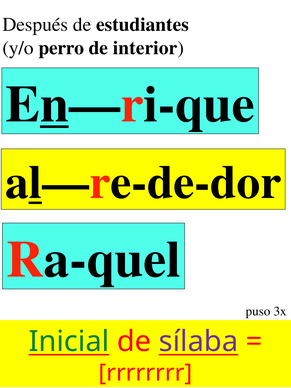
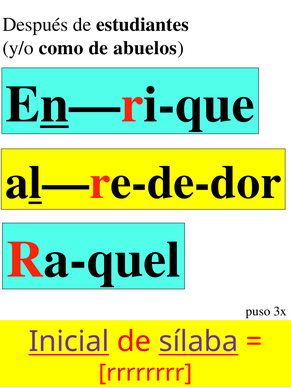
perro: perro -> como
interior: interior -> abuelos
Inicial colour: green -> purple
